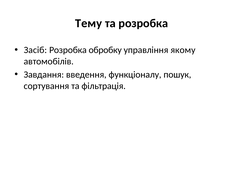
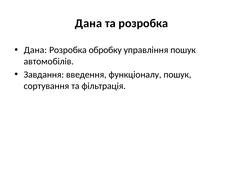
Тему at (89, 23): Тему -> Дана
Засіб at (35, 50): Засіб -> Дана
управління якому: якому -> пошук
